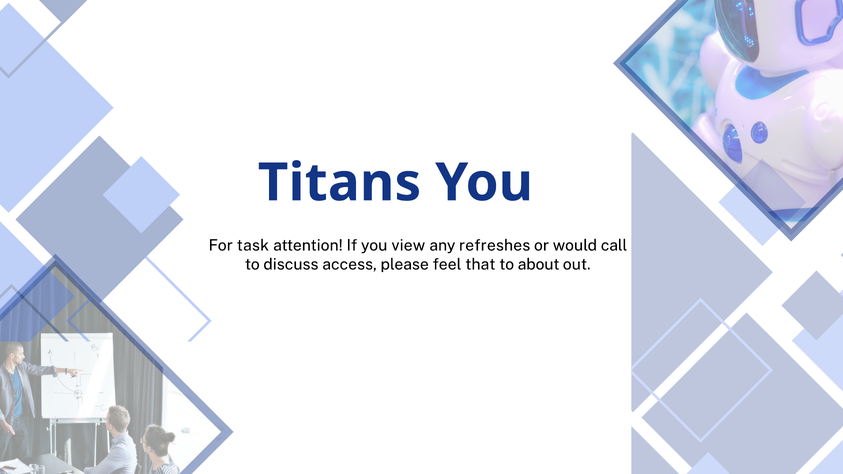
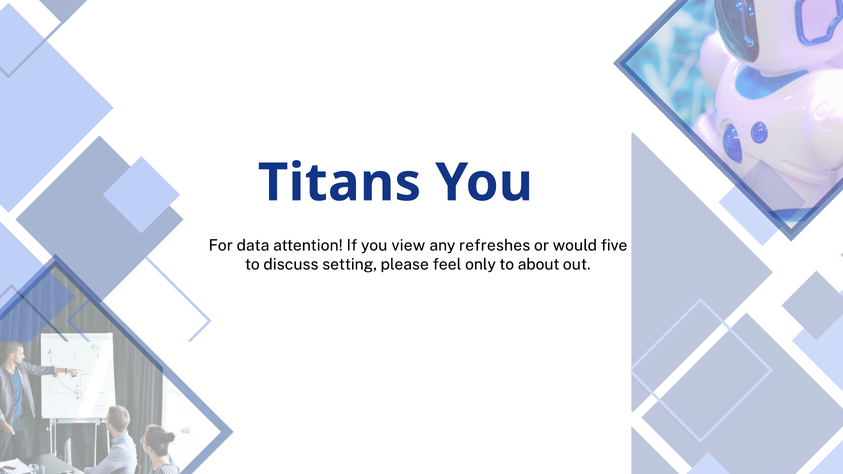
task: task -> data
call: call -> five
access: access -> setting
that: that -> only
